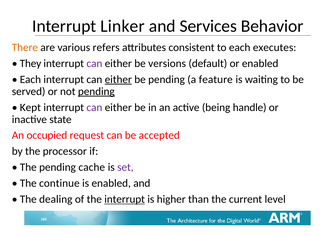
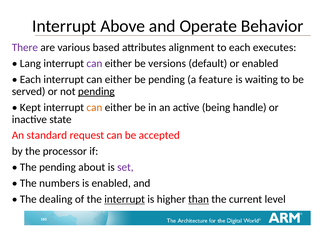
Linker: Linker -> Above
Services: Services -> Operate
There colour: orange -> purple
refers: refers -> based
consistent: consistent -> alignment
They: They -> Lang
either at (118, 80) underline: present -> none
can at (94, 108) colour: purple -> orange
occupied: occupied -> standard
cache: cache -> about
continue: continue -> numbers
than underline: none -> present
